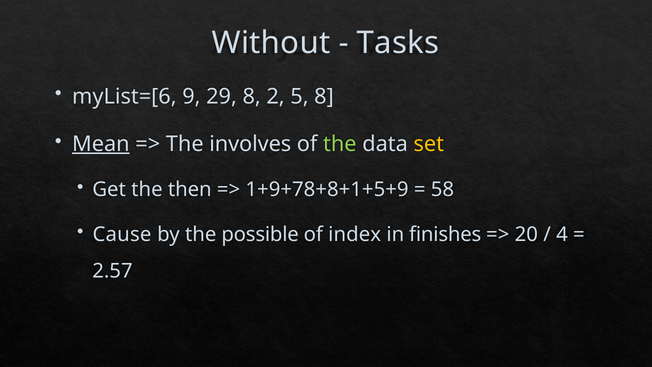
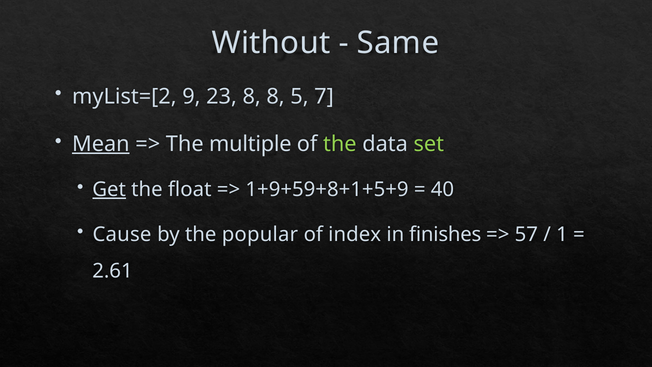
Tasks: Tasks -> Same
myList=[6: myList=[6 -> myList=[2
29: 29 -> 23
8 2: 2 -> 8
5 8: 8 -> 7
involves: involves -> multiple
set colour: yellow -> light green
Get underline: none -> present
then: then -> float
1+9+78+8+1+5+9: 1+9+78+8+1+5+9 -> 1+9+59+8+1+5+9
58: 58 -> 40
possible: possible -> popular
20: 20 -> 57
4: 4 -> 1
2.57: 2.57 -> 2.61
